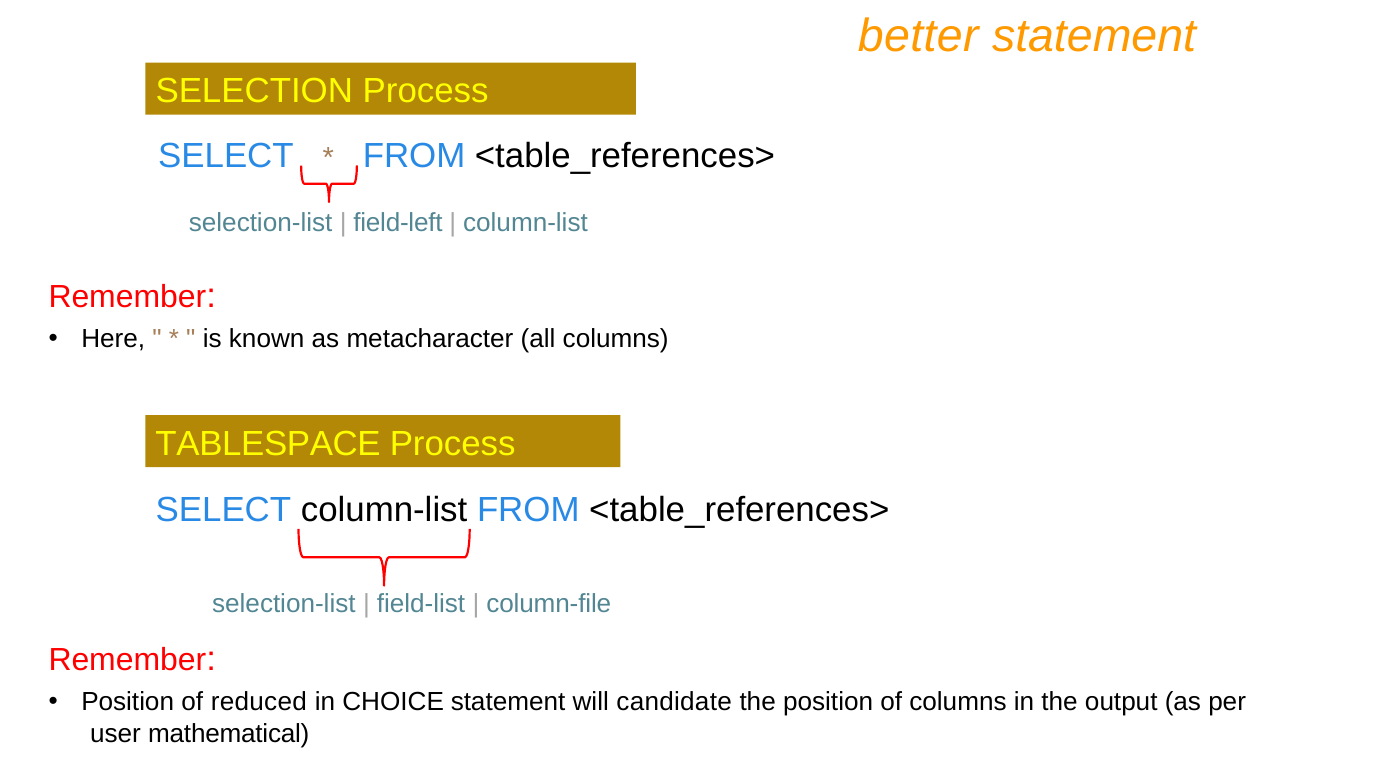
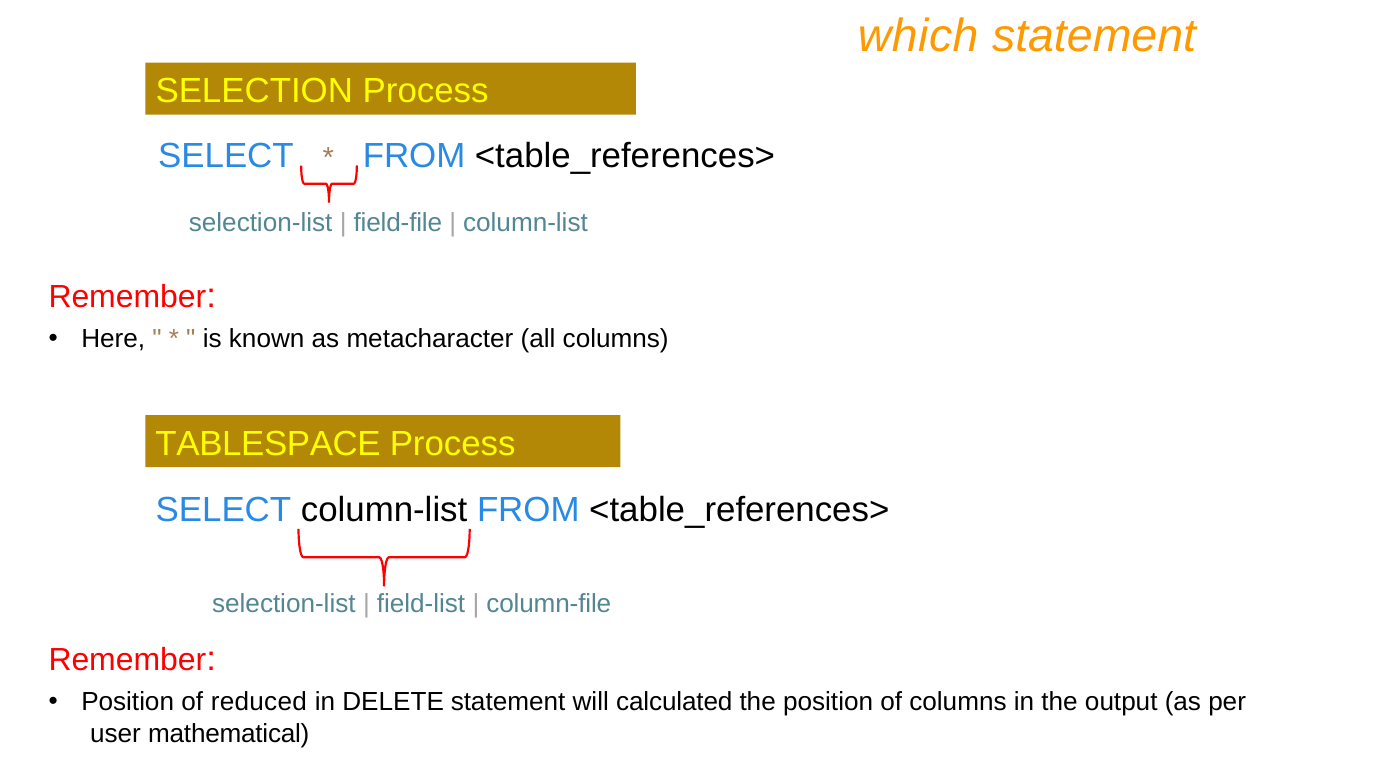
better: better -> which
field-left: field-left -> field-file
CHOICE: CHOICE -> DELETE
candidate: candidate -> calculated
